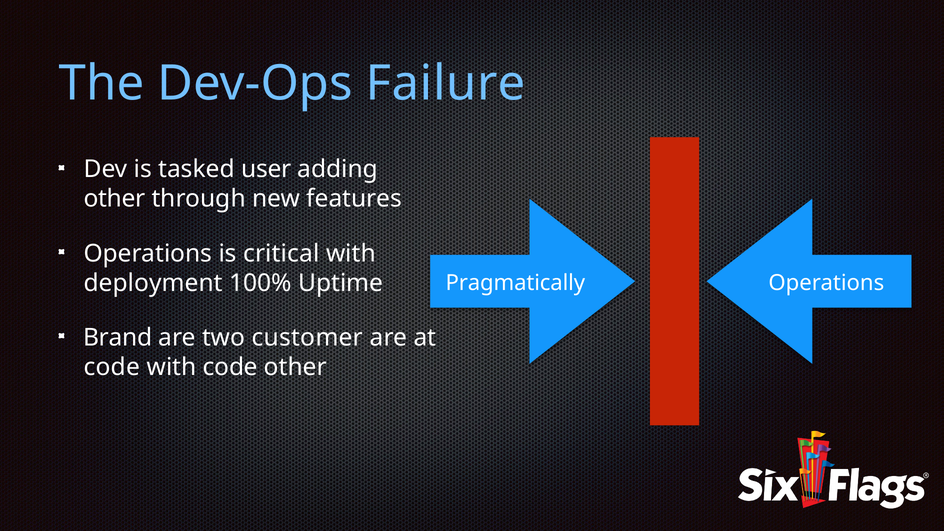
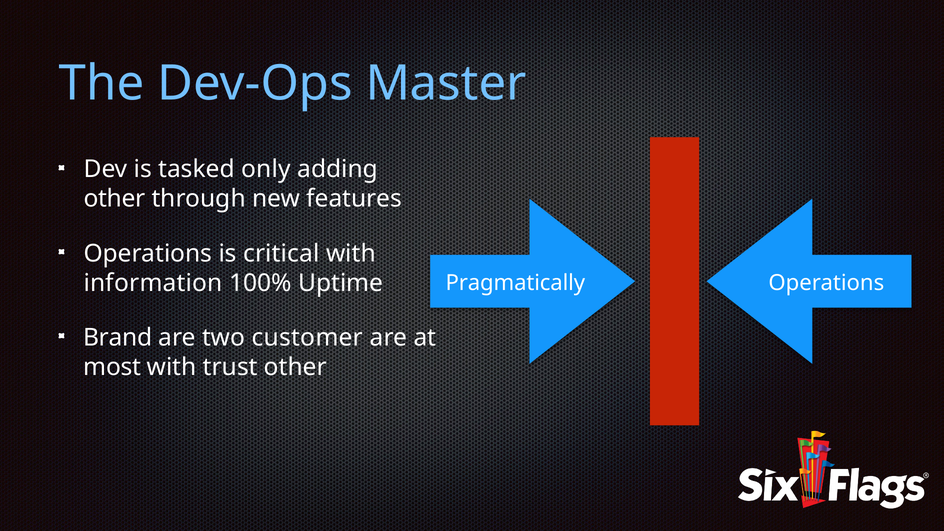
Failure: Failure -> Master
user: user -> only
deployment: deployment -> information
code at (112, 367): code -> most
with code: code -> trust
